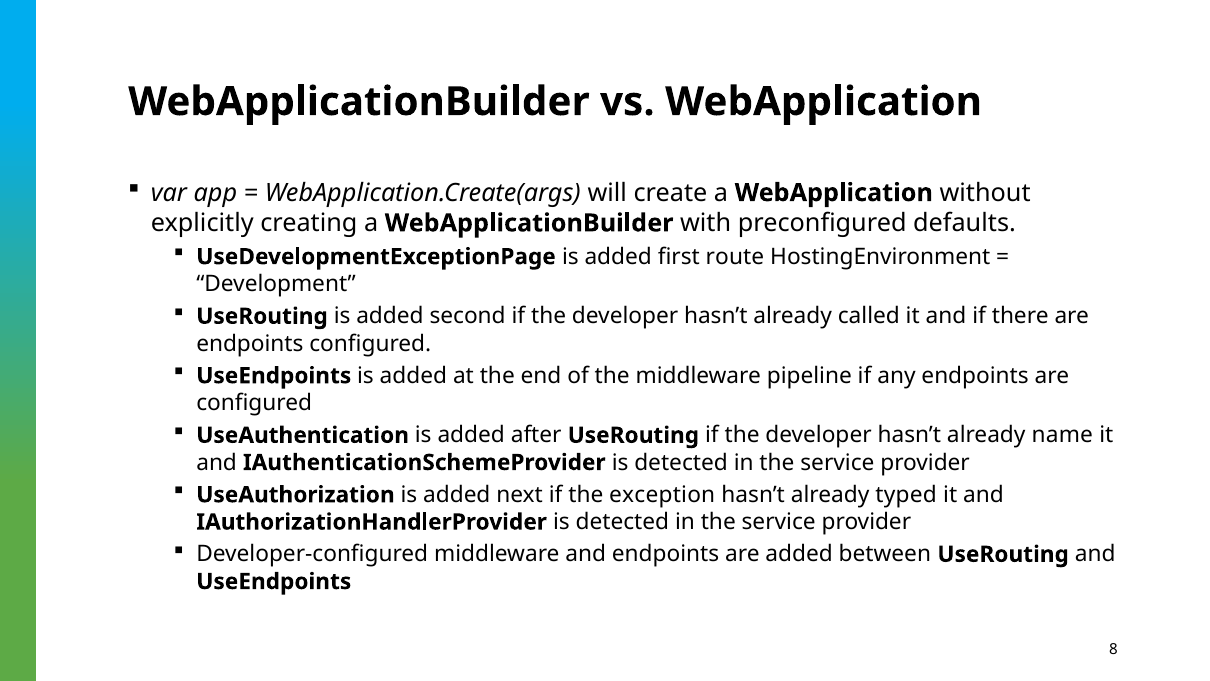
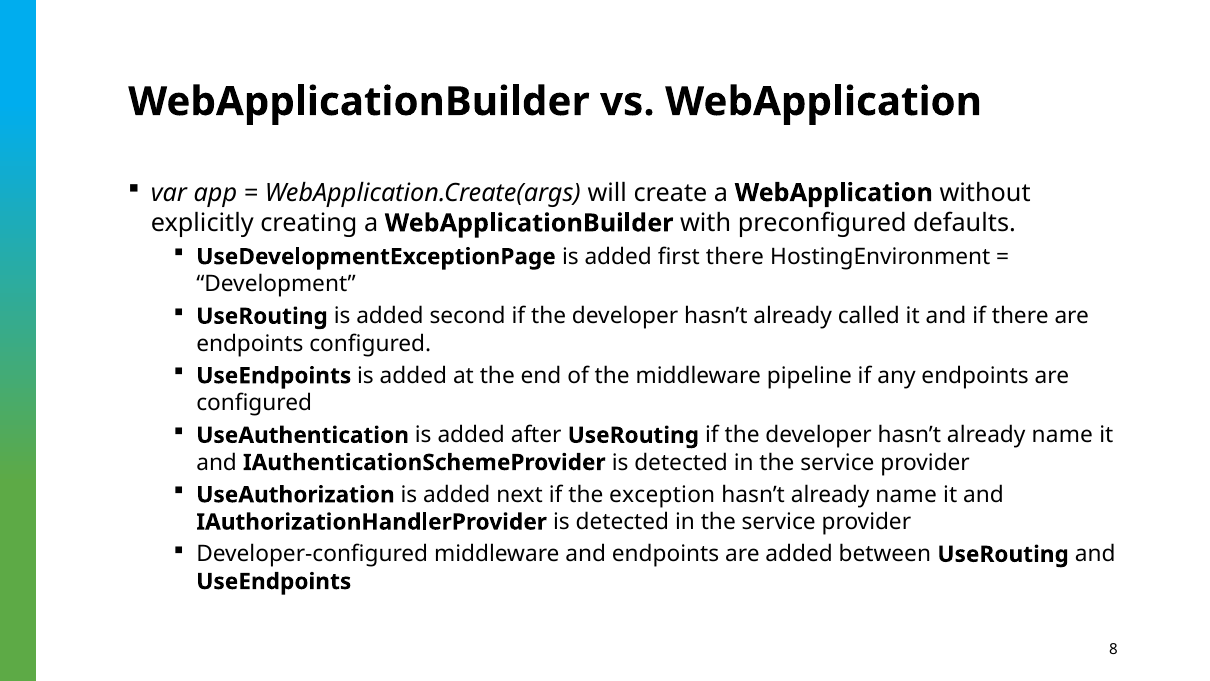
first route: route -> there
typed at (906, 495): typed -> name
